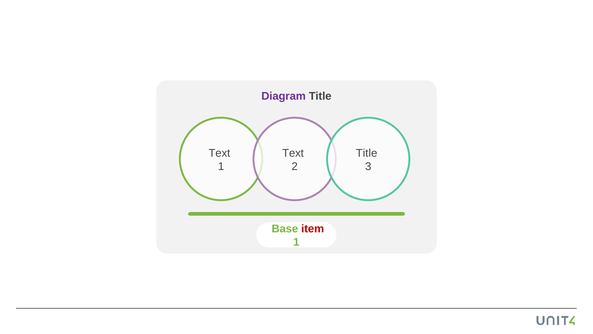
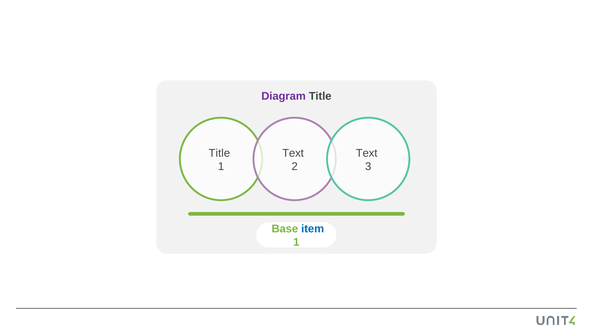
Text at (219, 153): Text -> Title
Title at (367, 153): Title -> Text
item colour: red -> blue
